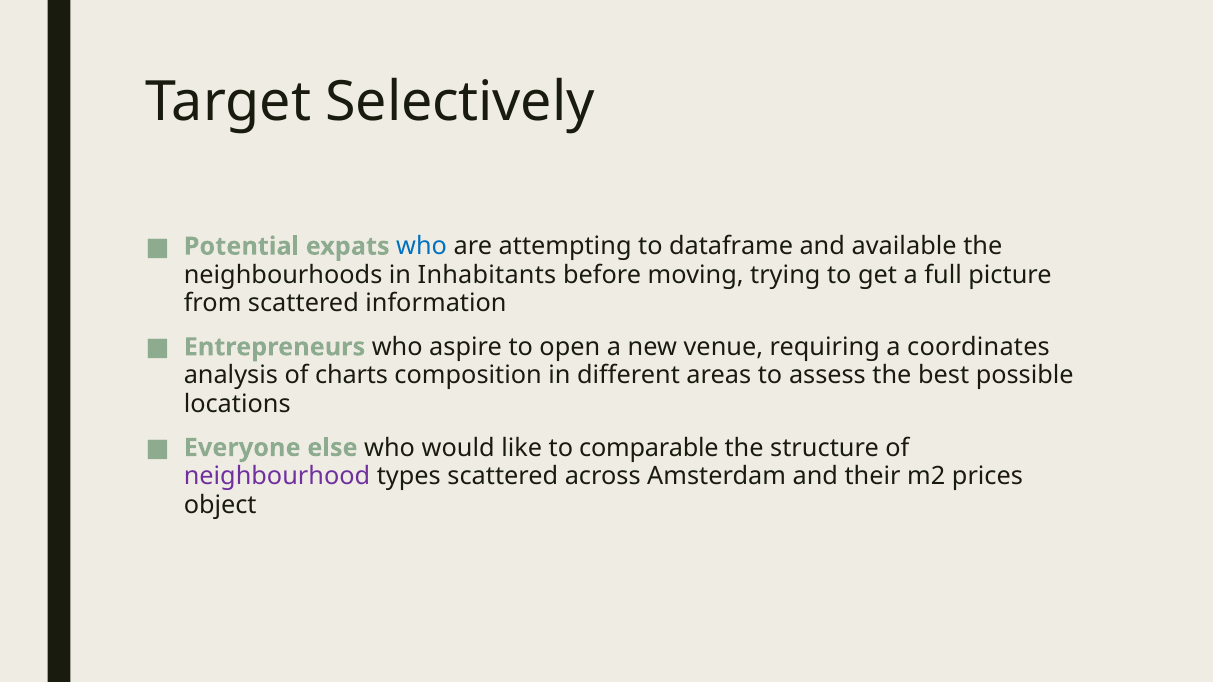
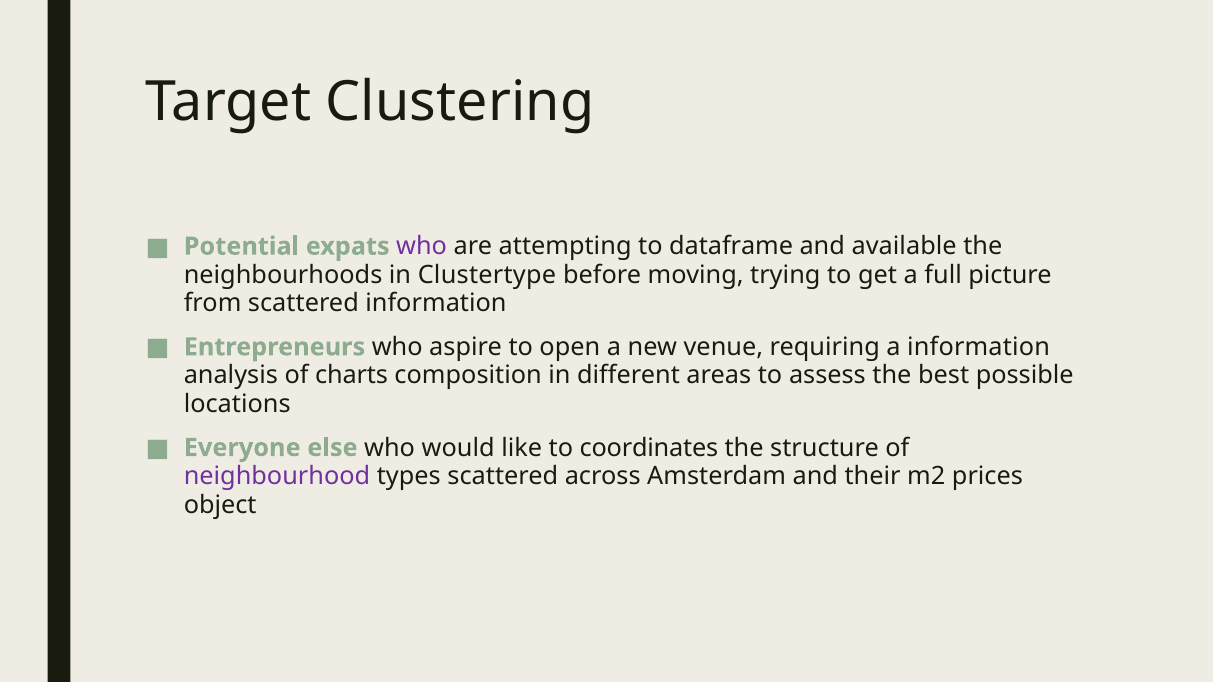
Selectively: Selectively -> Clustering
who at (422, 246) colour: blue -> purple
Inhabitants: Inhabitants -> Clustertype
a coordinates: coordinates -> information
comparable: comparable -> coordinates
